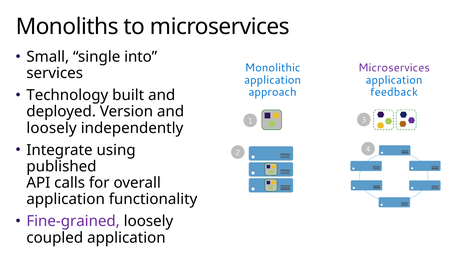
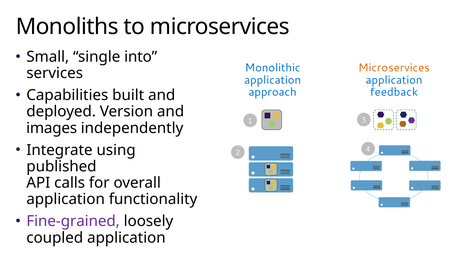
Microservices at (394, 68) colour: purple -> orange
Technology: Technology -> Capabilities
loosely at (52, 128): loosely -> images
